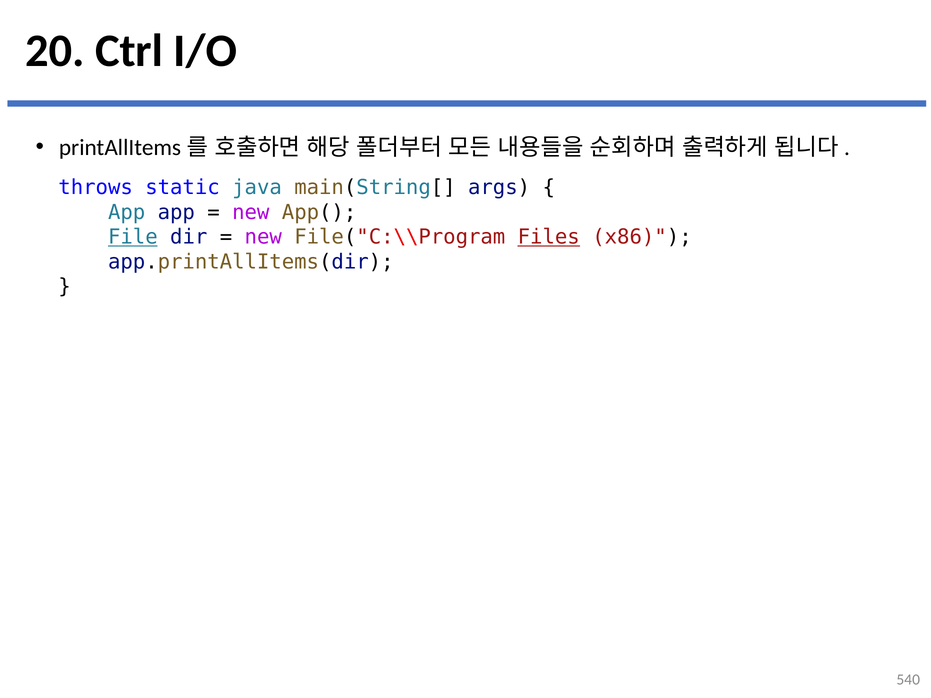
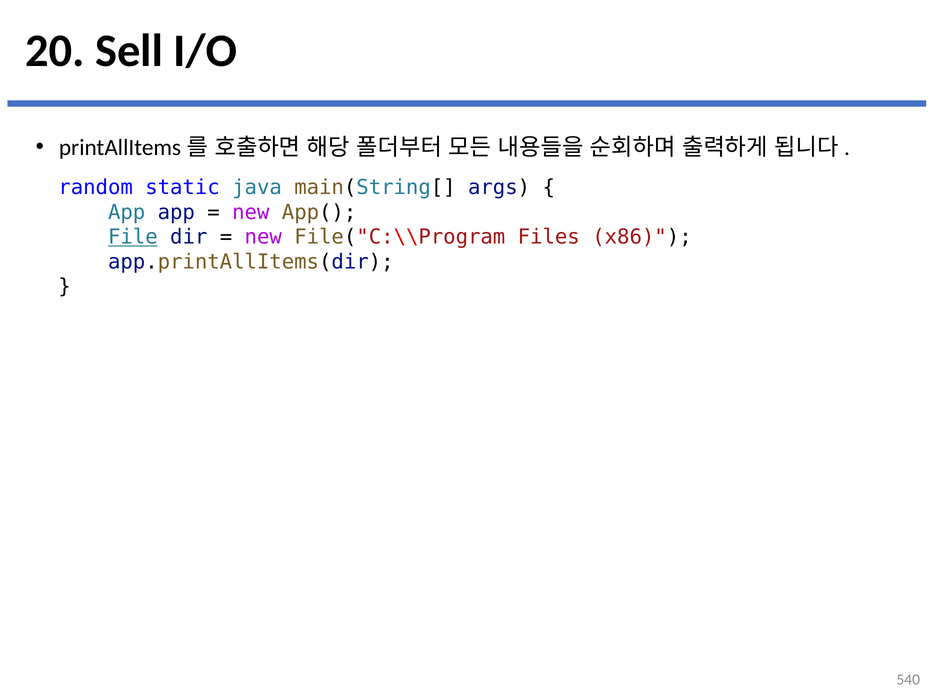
Ctrl: Ctrl -> Sell
throws: throws -> random
Files underline: present -> none
